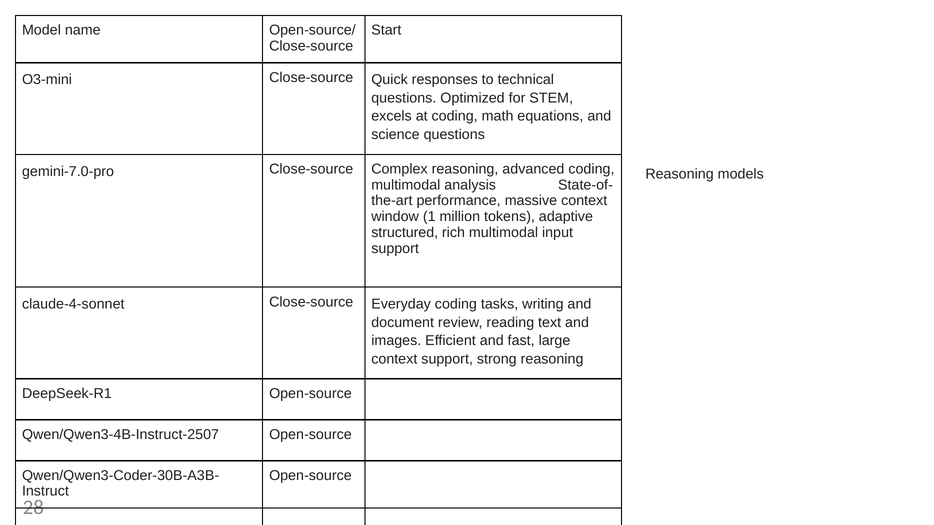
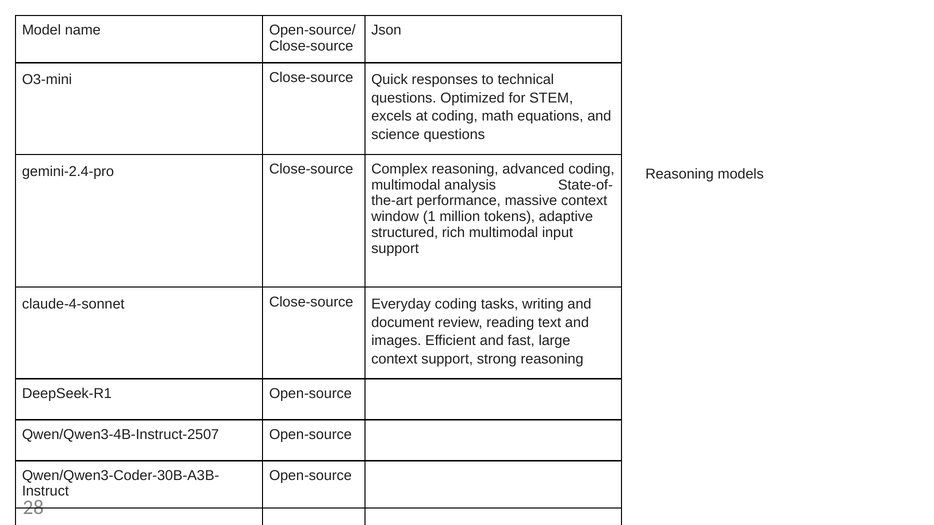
Start: Start -> Json
gemini-7.0-pro: gemini-7.0-pro -> gemini-2.4-pro
